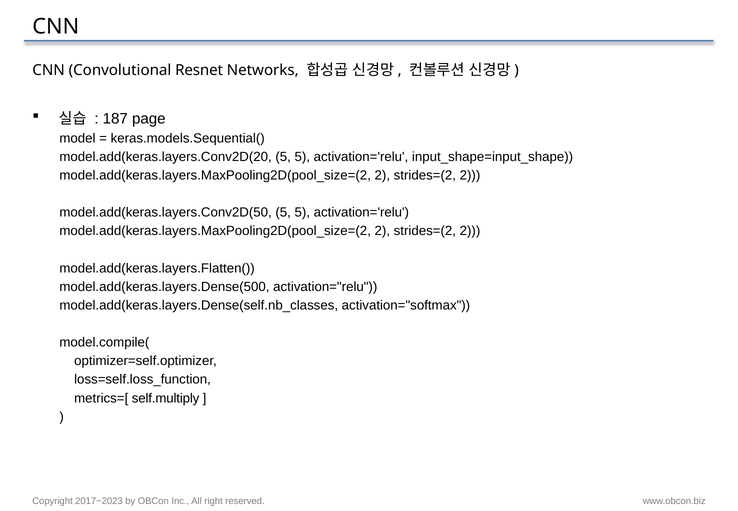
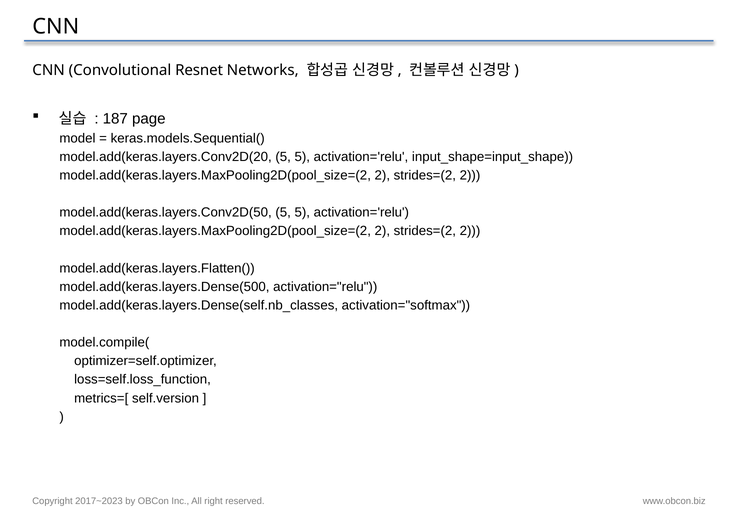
self.multiply: self.multiply -> self.version
